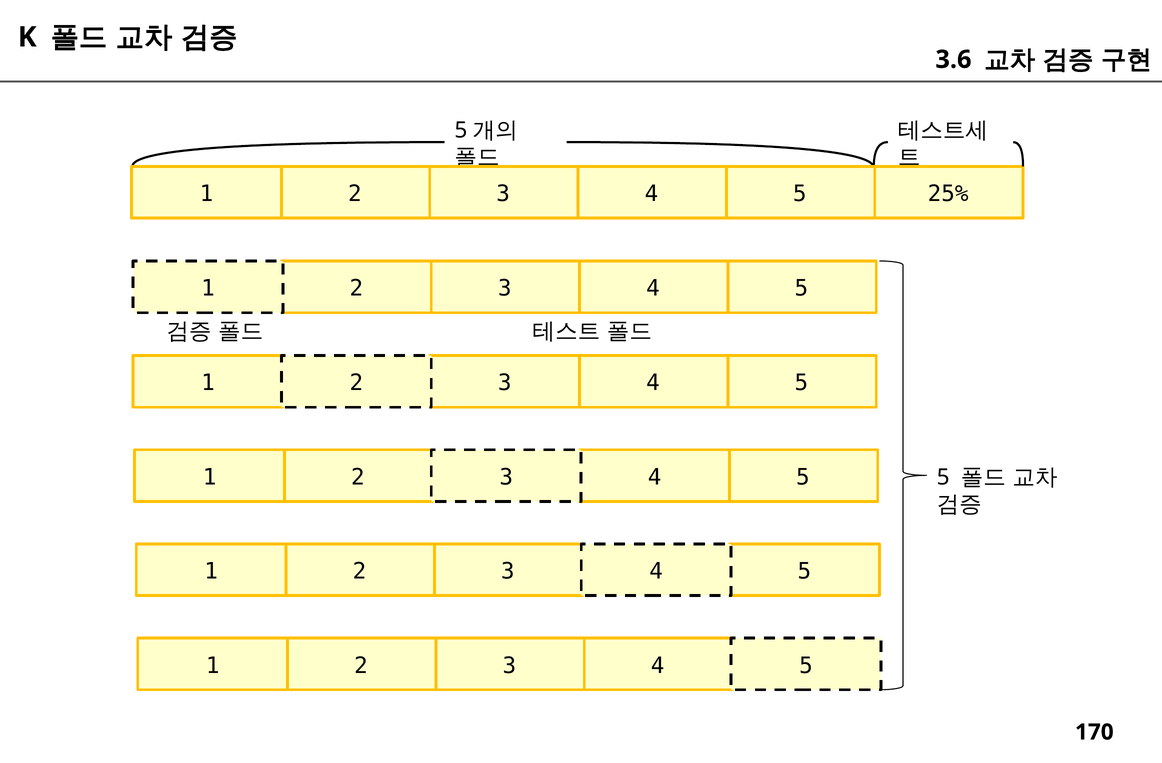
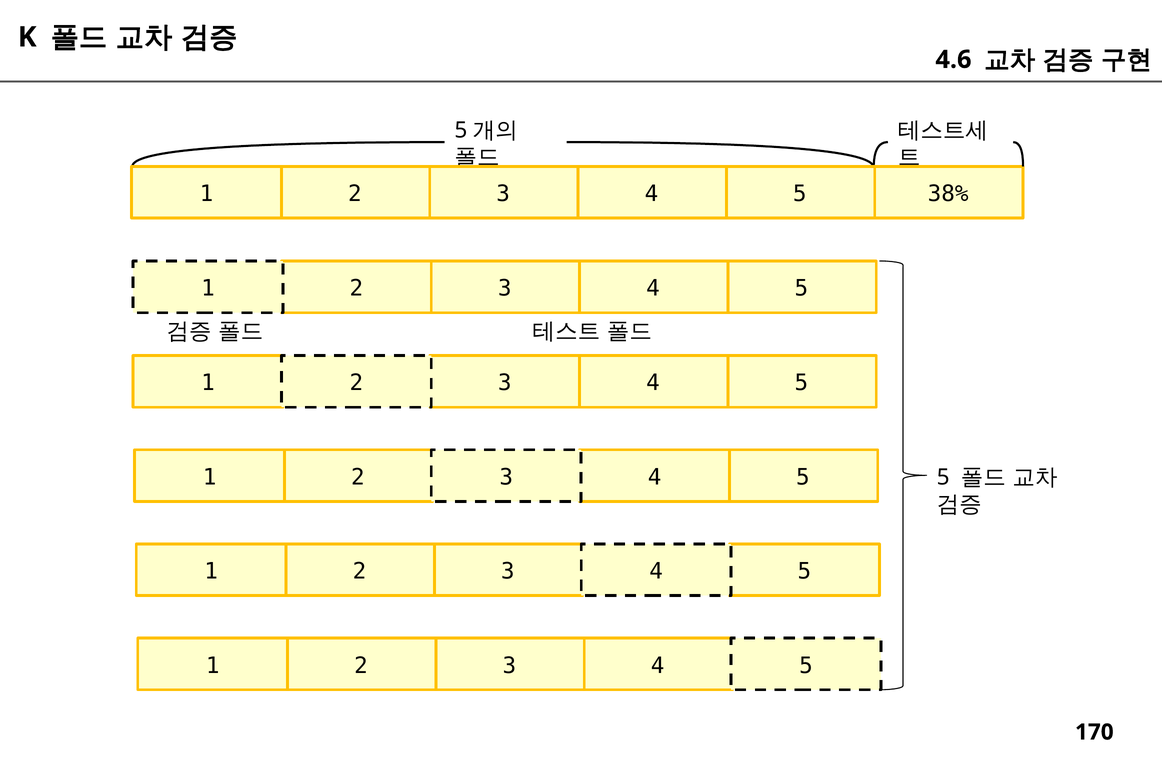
3.6: 3.6 -> 4.6
25%: 25% -> 38%
